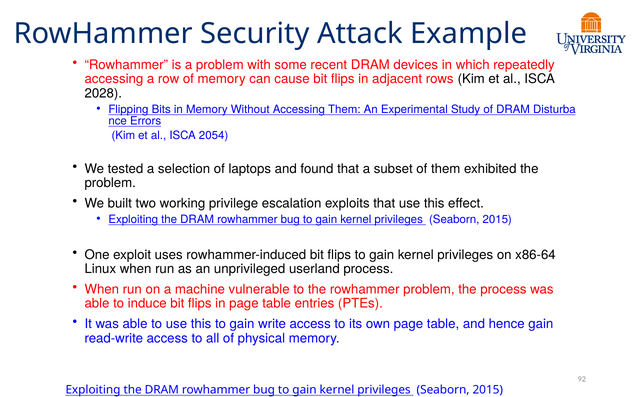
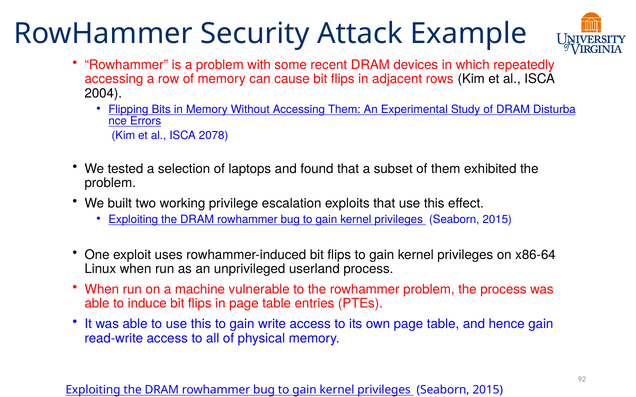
2028: 2028 -> 2004
2054: 2054 -> 2078
